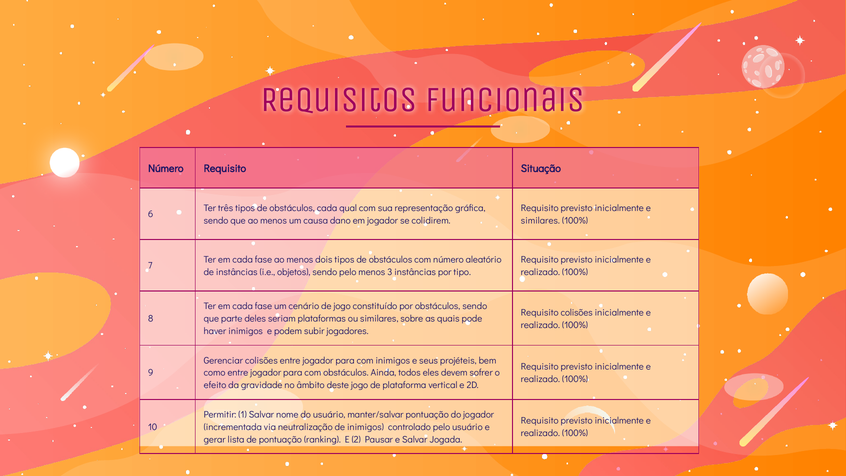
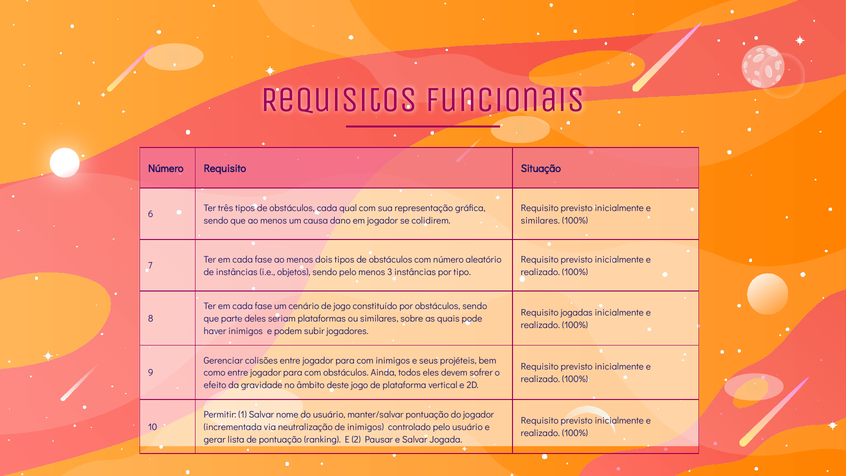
Requisito colisões: colisões -> jogadas
